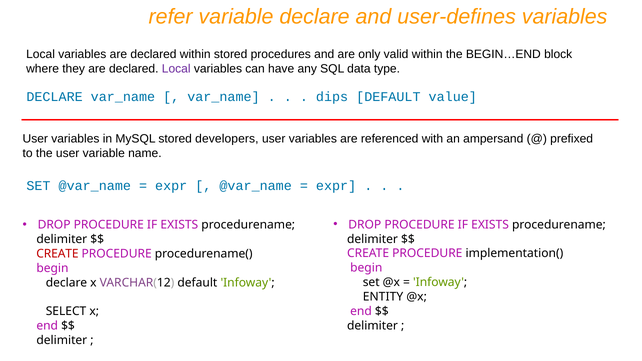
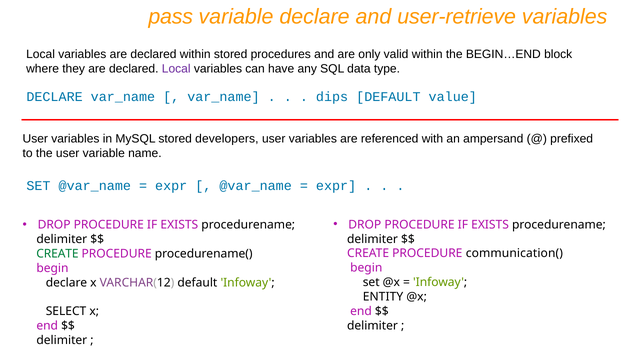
refer: refer -> pass
user-defines: user-defines -> user-retrieve
implementation(: implementation( -> communication(
CREATE at (57, 254) colour: red -> green
